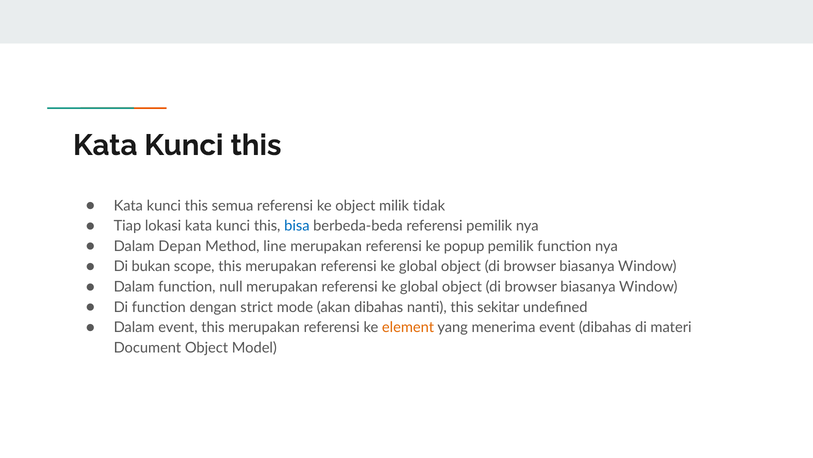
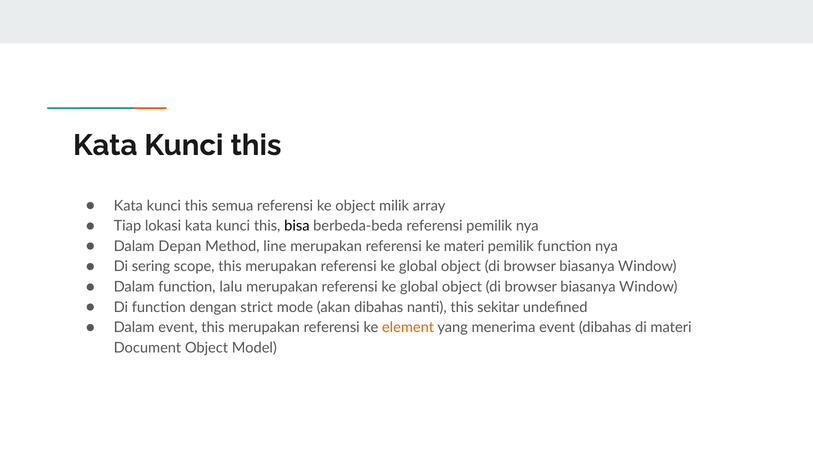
tidak: tidak -> array
bisa colour: blue -> black
ke popup: popup -> materi
bukan: bukan -> sering
null: null -> lalu
